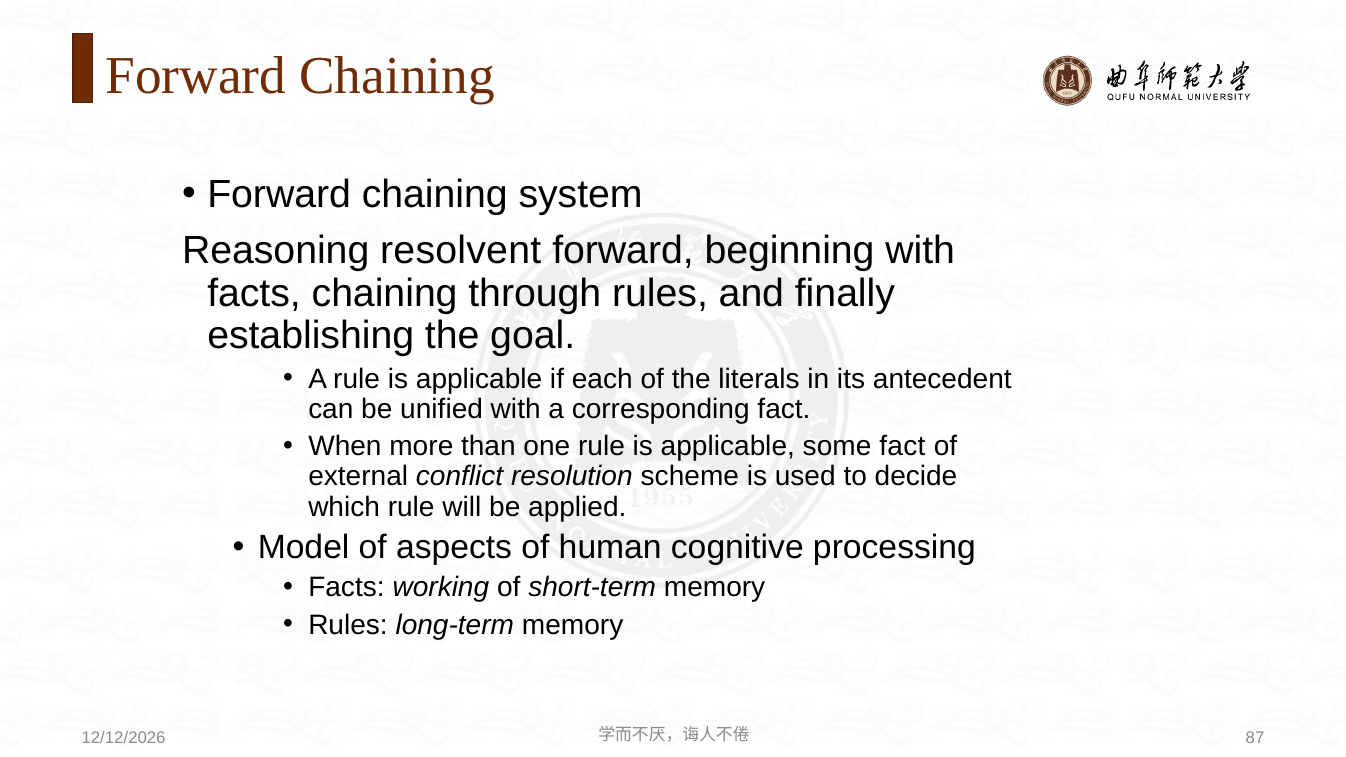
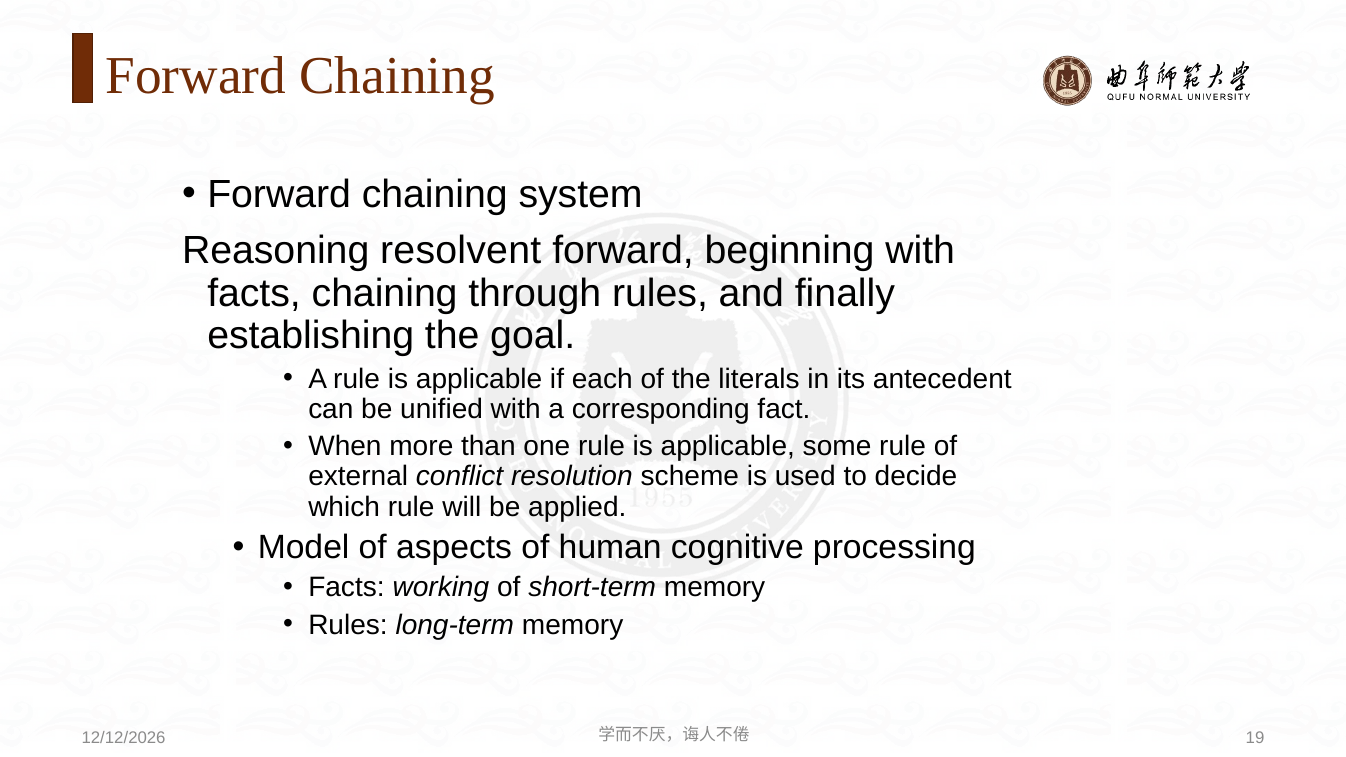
some fact: fact -> rule
87: 87 -> 19
